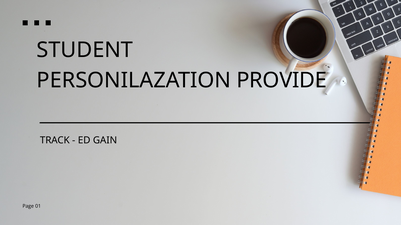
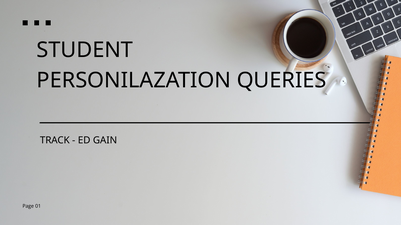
PROVIDE: PROVIDE -> QUERIES
